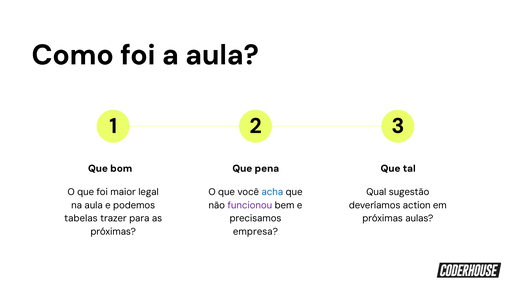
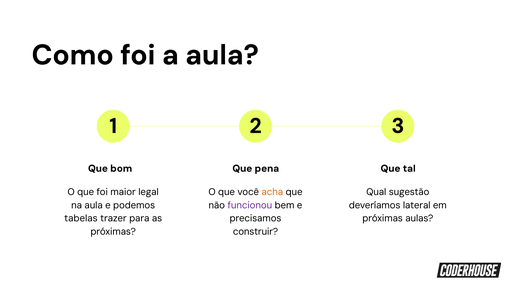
acha colour: blue -> orange
action: action -> lateral
empresa: empresa -> construir
